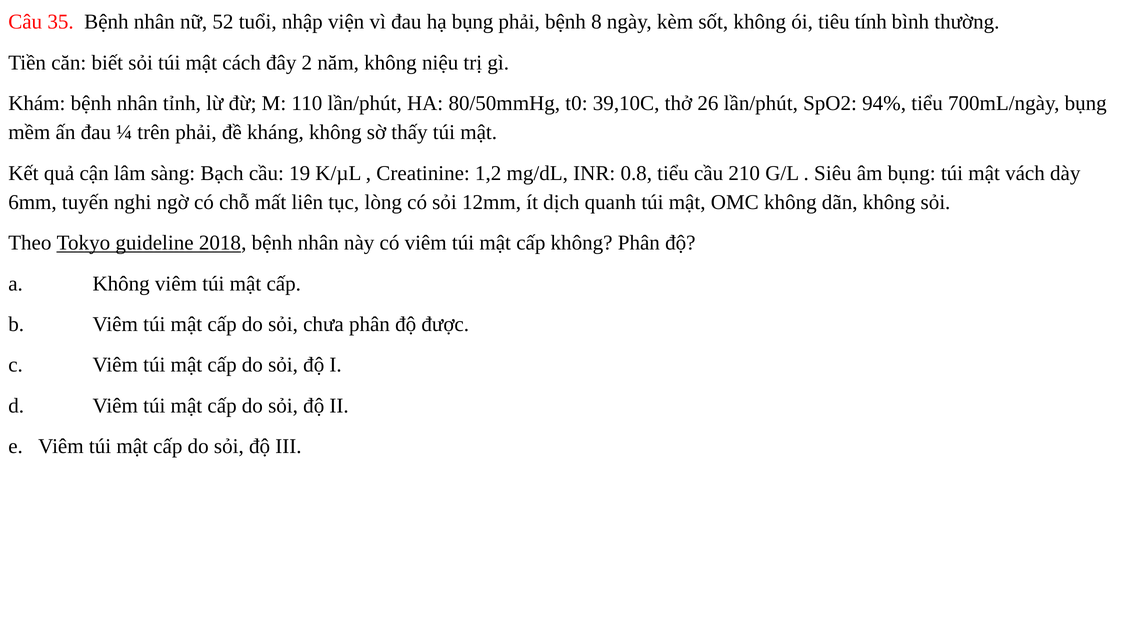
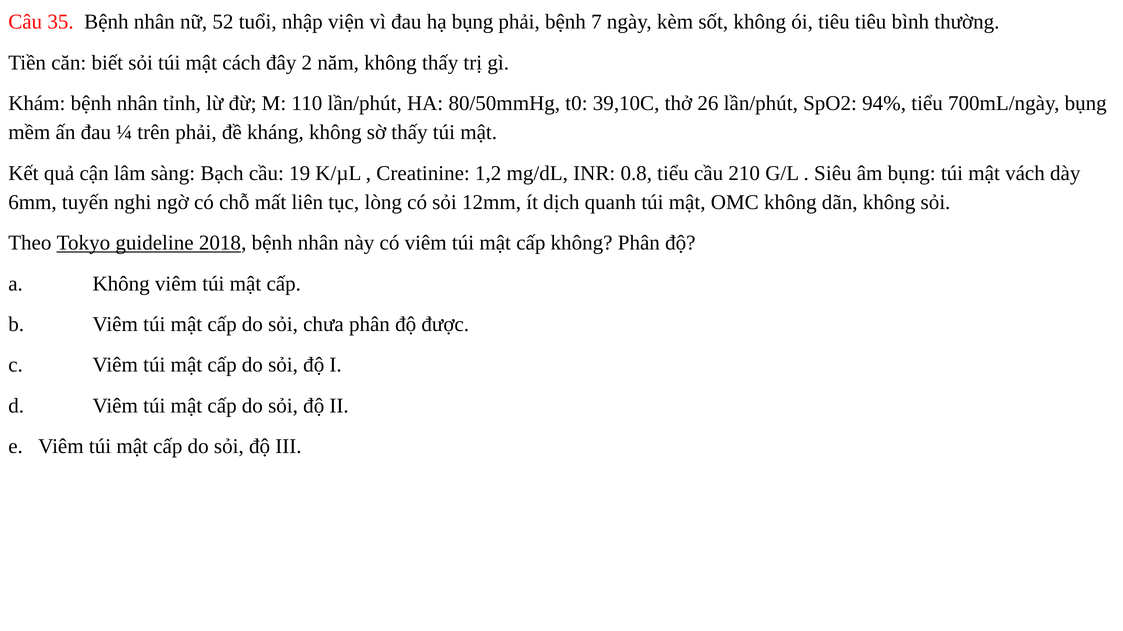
8: 8 -> 7
tiêu tính: tính -> tiêu
không niệu: niệu -> thấy
